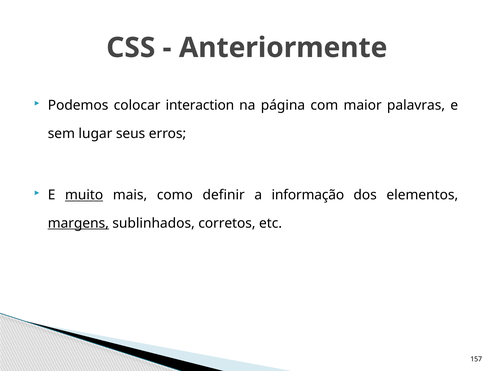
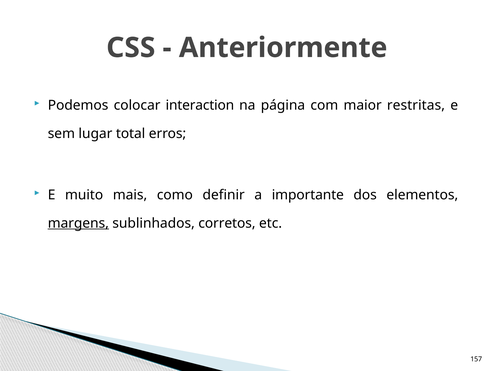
palavras: palavras -> restritas
seus: seus -> total
muito underline: present -> none
informação: informação -> importante
